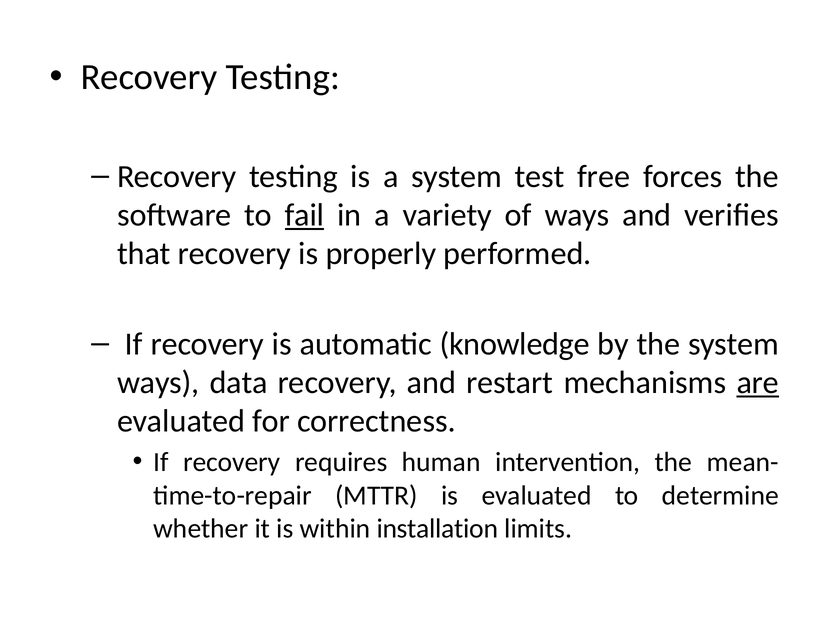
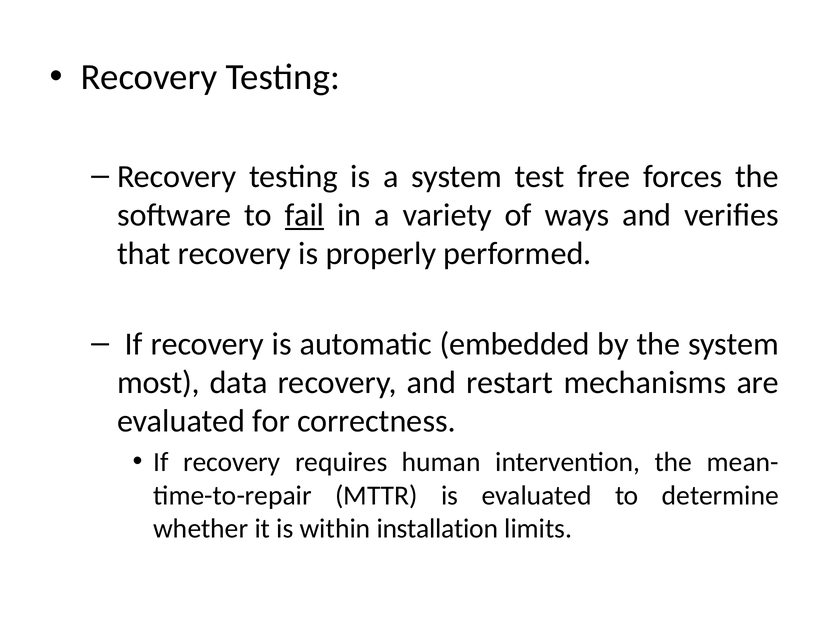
knowledge: knowledge -> embedded
ways at (158, 382): ways -> most
are underline: present -> none
